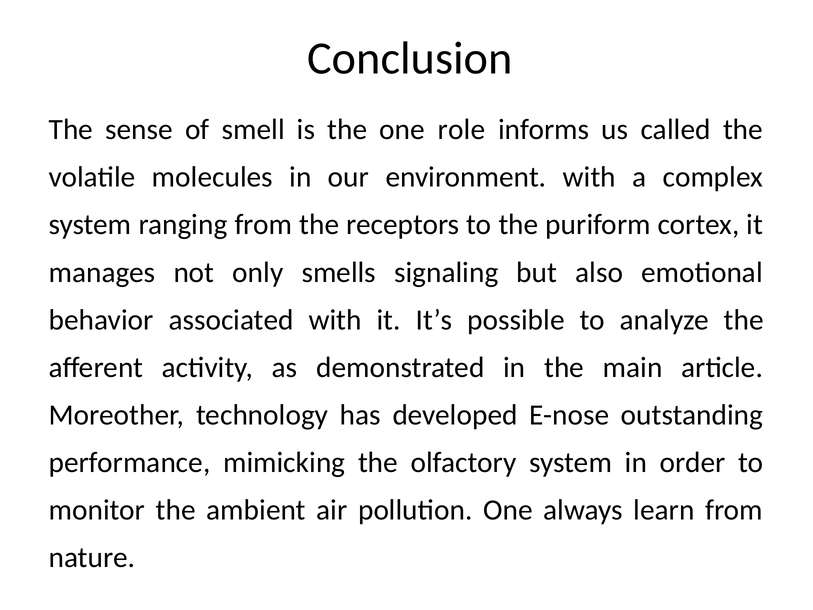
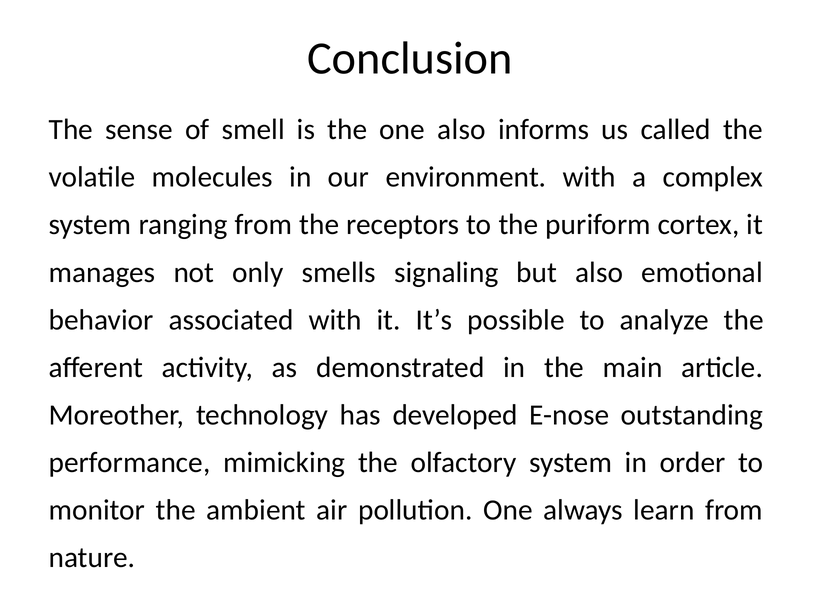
one role: role -> also
